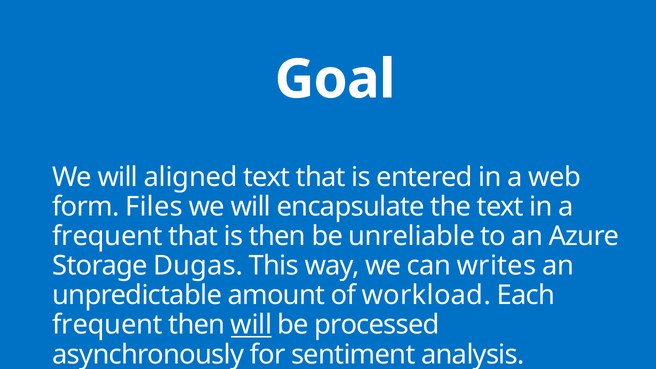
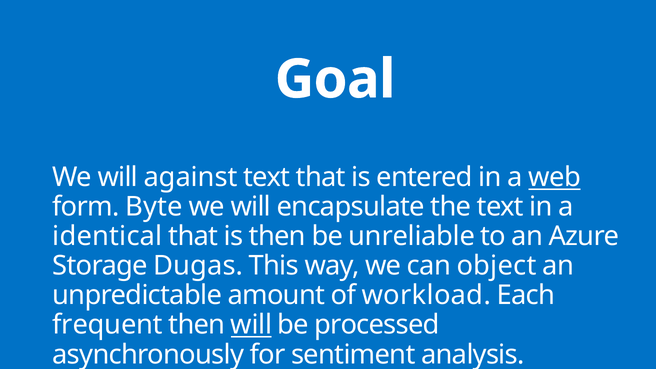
aligned: aligned -> against
web underline: none -> present
Files: Files -> Byte
frequent at (108, 236): frequent -> identical
writes: writes -> object
